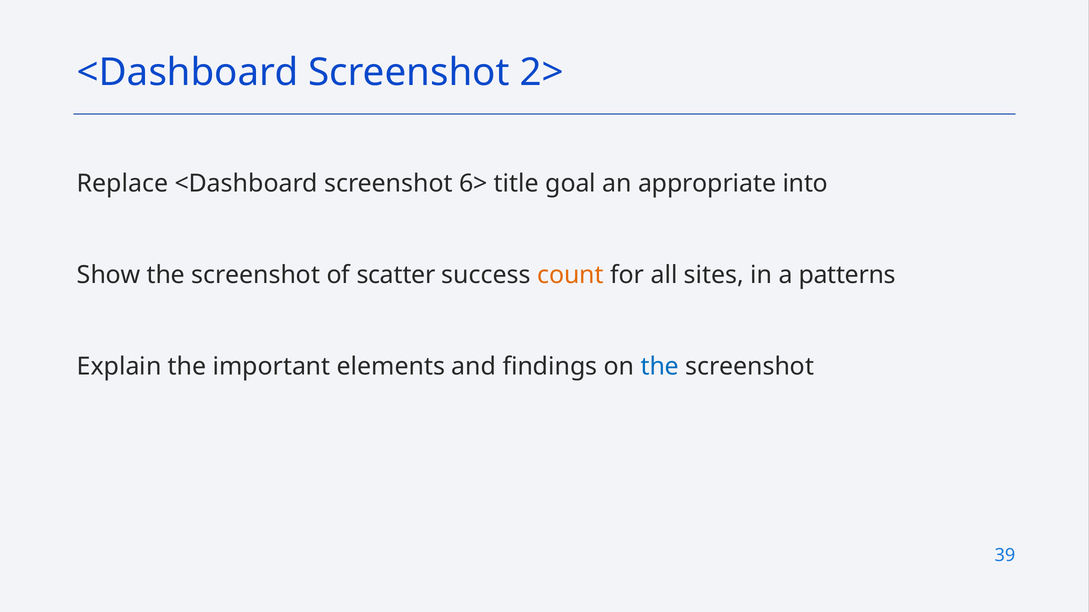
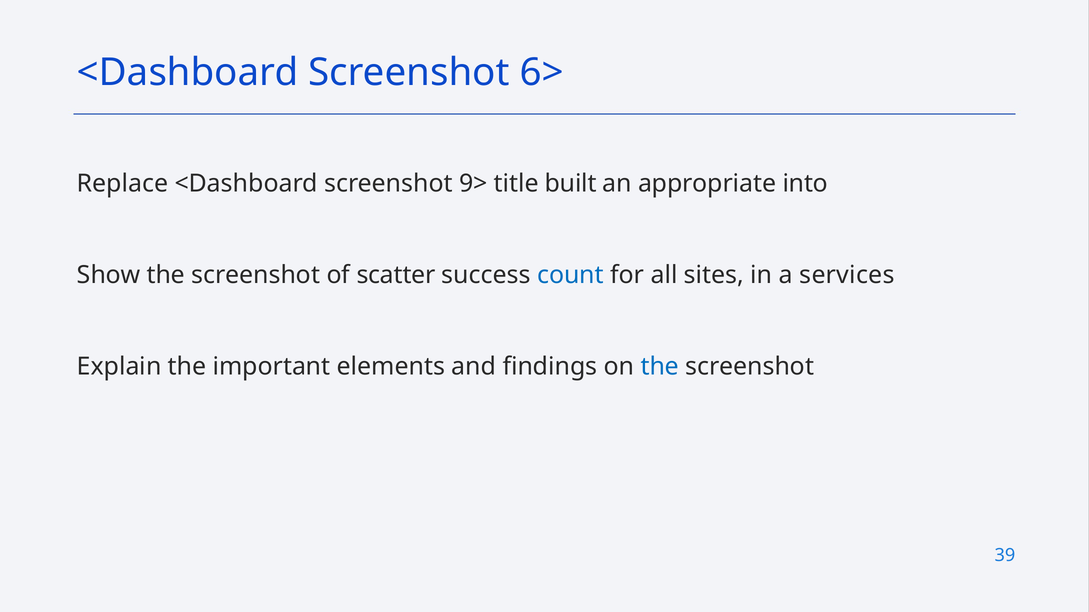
2>: 2> -> 6>
6>: 6> -> 9>
goal: goal -> built
count colour: orange -> blue
patterns: patterns -> services
